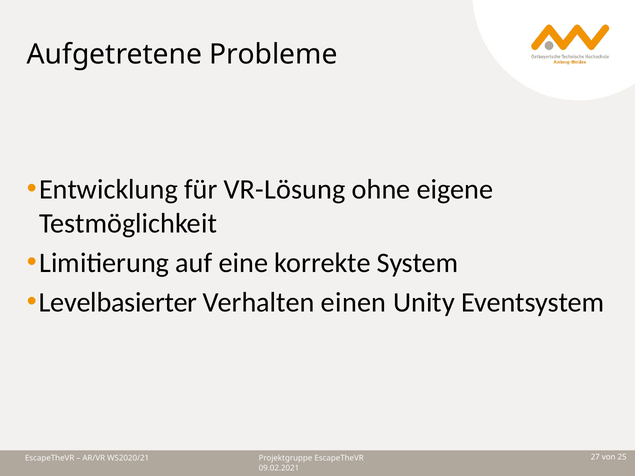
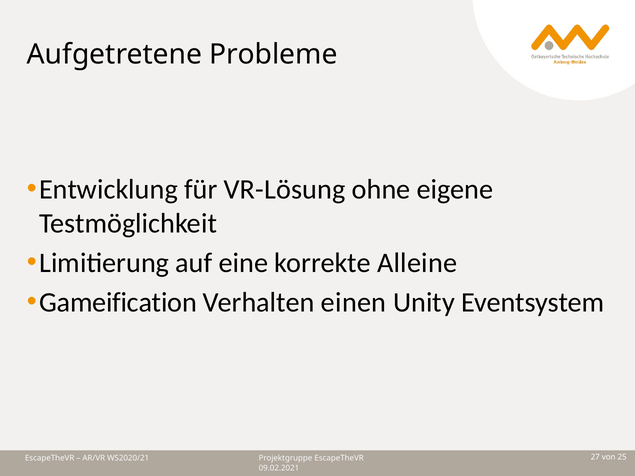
System: System -> Alleine
Levelbasierter: Levelbasierter -> Gameification
